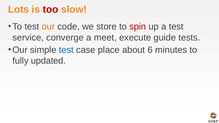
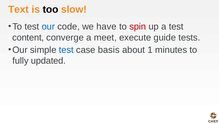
Lots: Lots -> Text
too colour: red -> black
our at (48, 27) colour: orange -> blue
store: store -> have
service: service -> content
place: place -> basis
6: 6 -> 1
